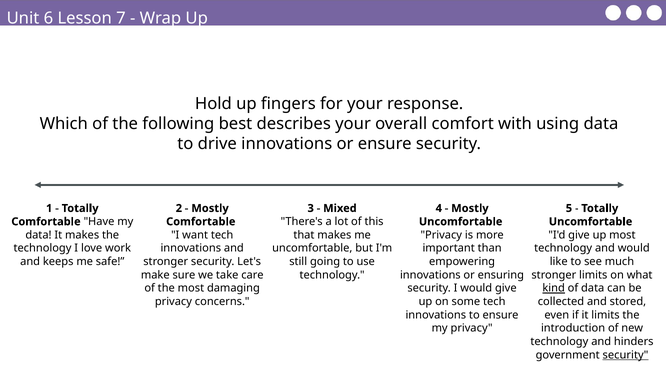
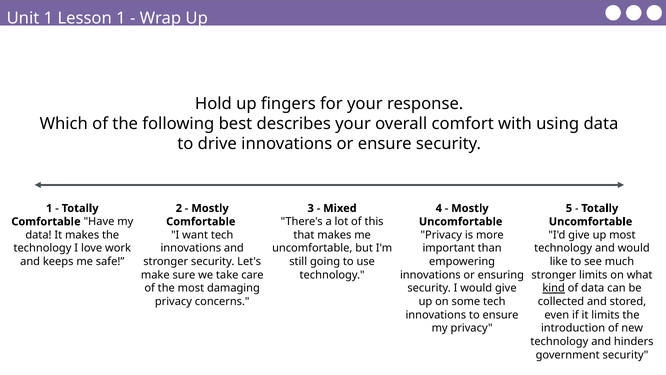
Unit 6: 6 -> 1
Lesson 7: 7 -> 1
security at (625, 355) underline: present -> none
